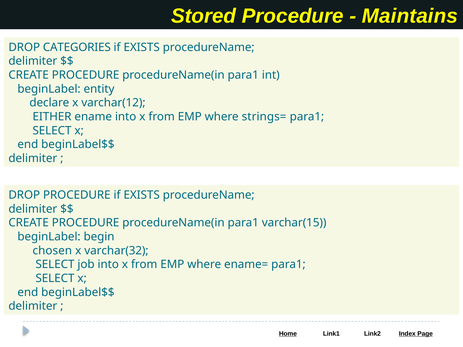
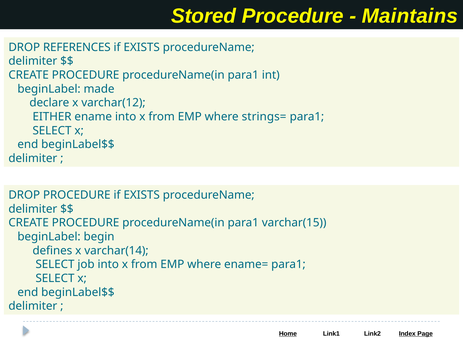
CATEGORIES: CATEGORIES -> REFERENCES
entity: entity -> made
chosen: chosen -> defines
varchar(32: varchar(32 -> varchar(14
